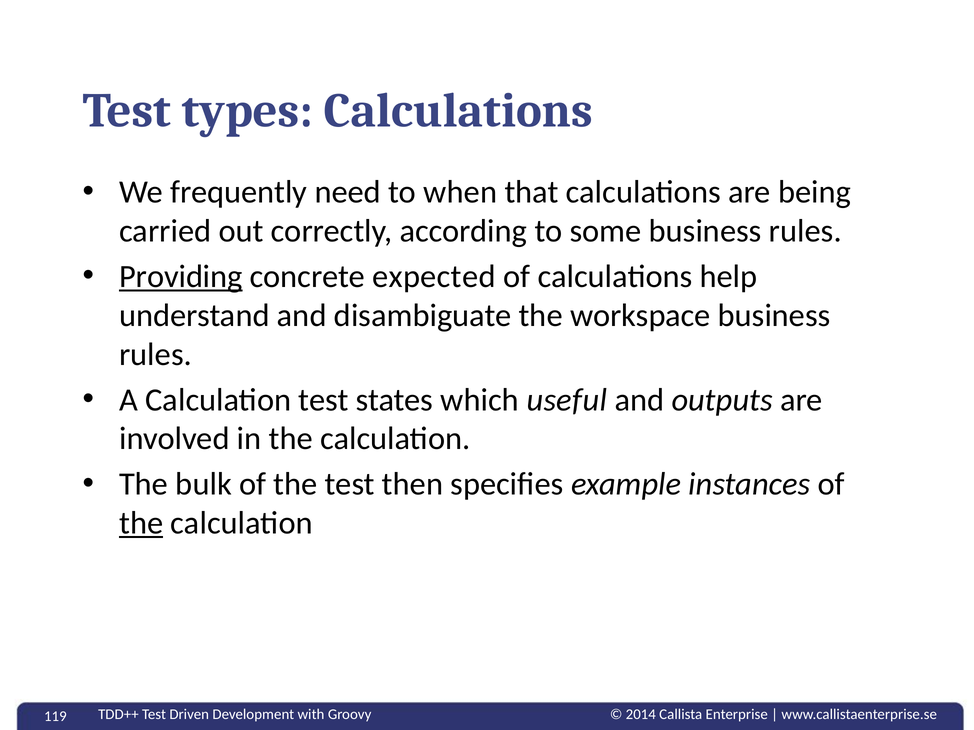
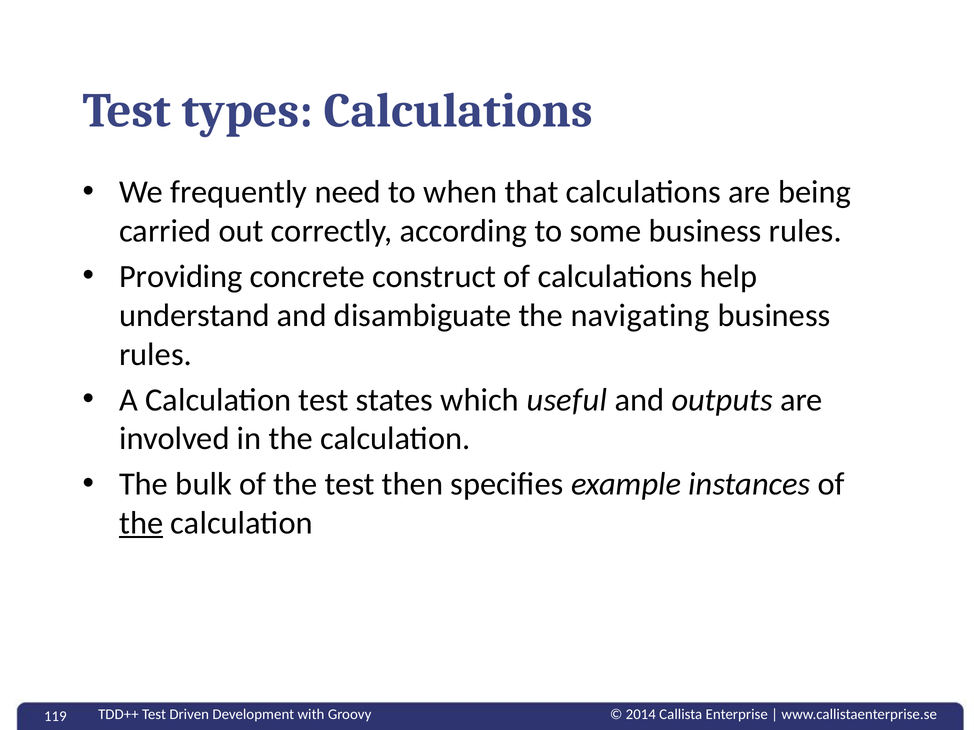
Providing underline: present -> none
expected: expected -> construct
workspace: workspace -> navigating
